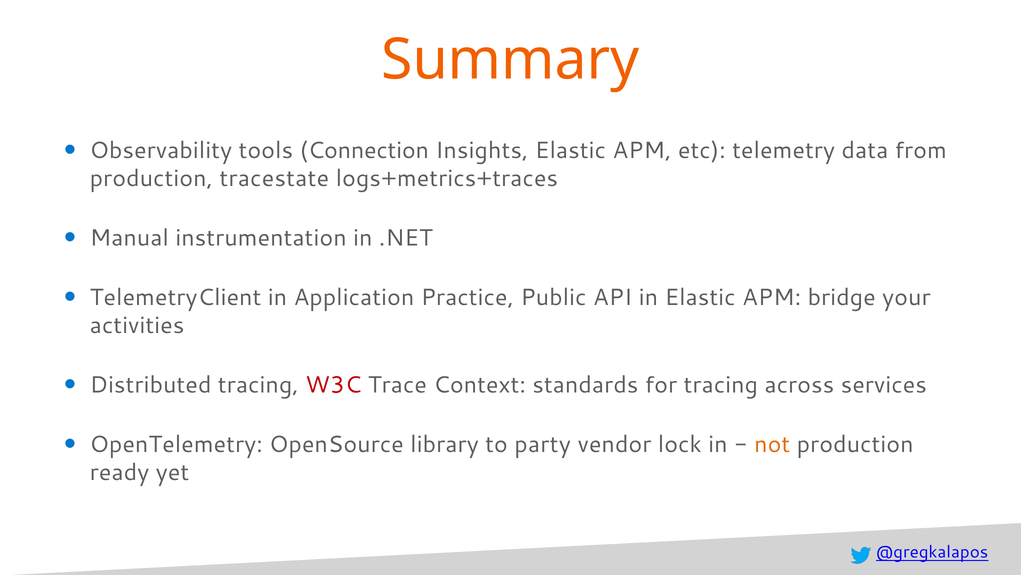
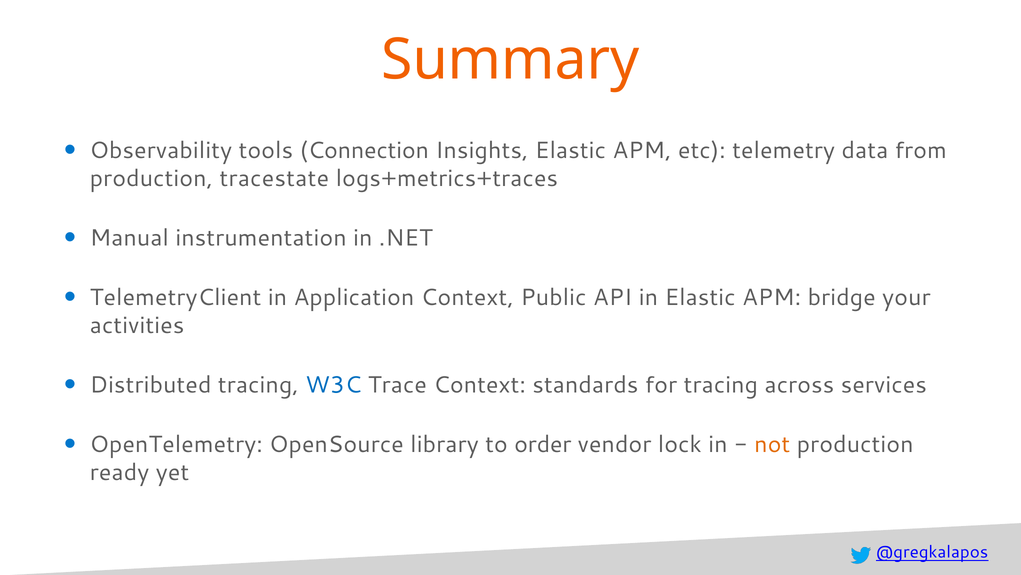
Application Practice: Practice -> Context
W3C colour: red -> blue
party: party -> order
